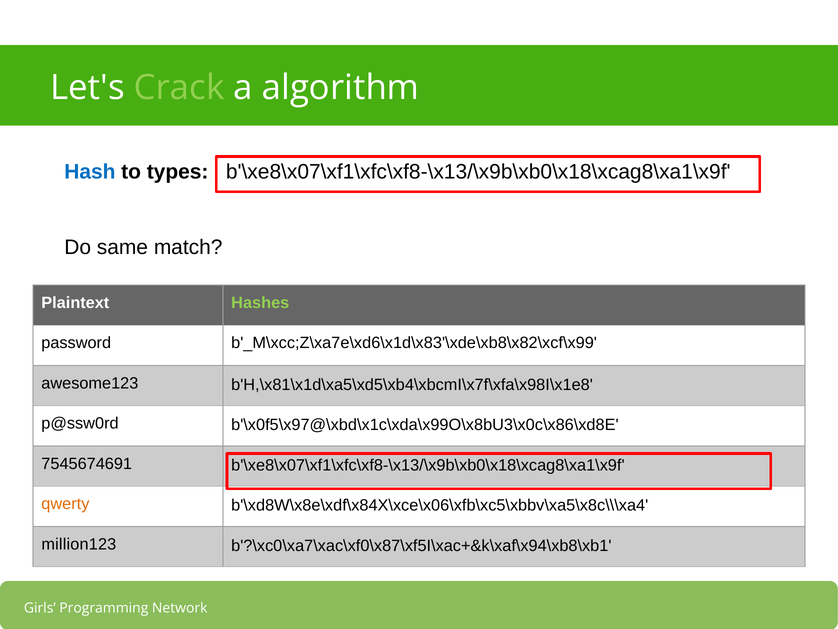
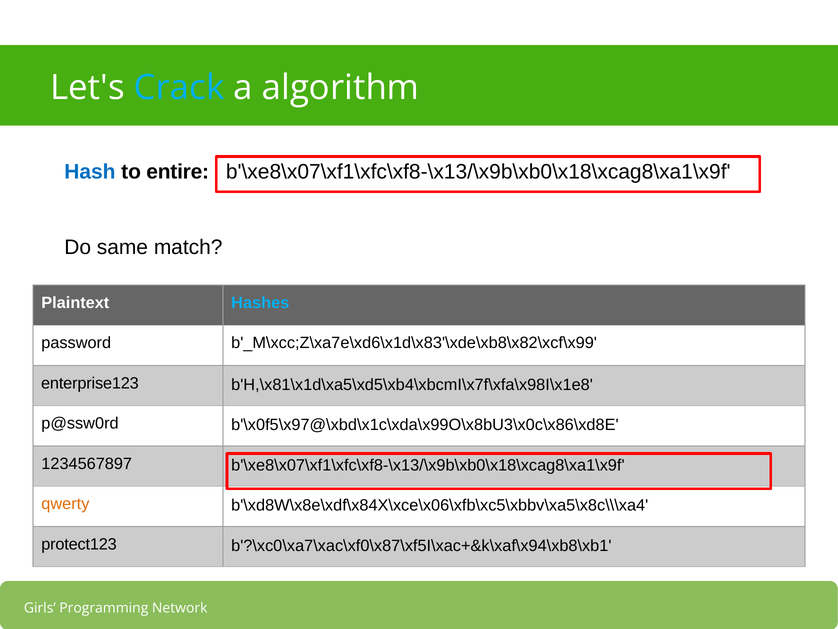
Crack colour: light green -> light blue
types: types -> entire
Hashes colour: light green -> light blue
awesome123: awesome123 -> enterprise123
7545674691: 7545674691 -> 1234567897
million123: million123 -> protect123
